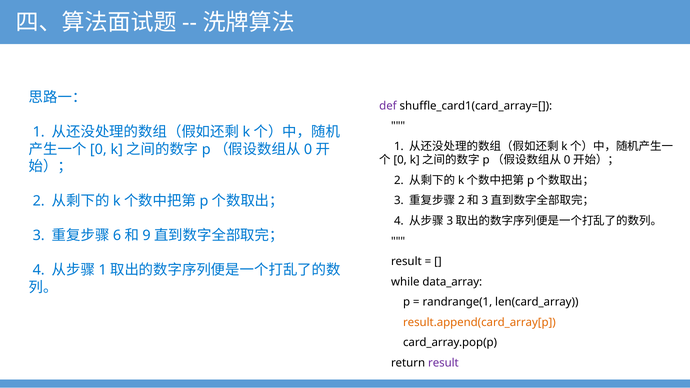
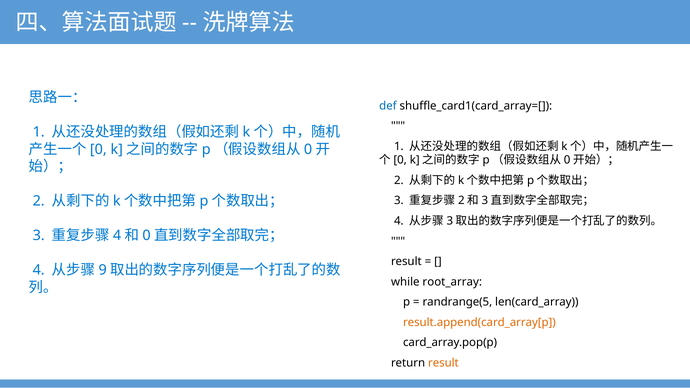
def colour: purple -> blue
6 at (117, 236): 6 -> 4
9 at (147, 236): 9 -> 0
1 at (103, 270): 1 -> 9
data_array: data_array -> root_array
randrange(1: randrange(1 -> randrange(5
result at (443, 363) colour: purple -> orange
